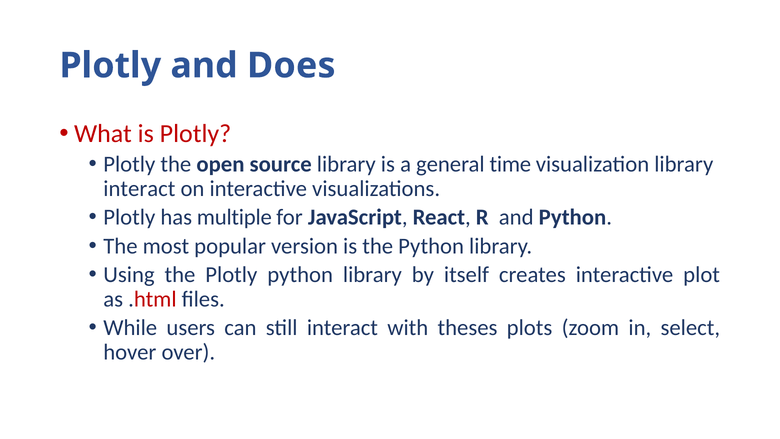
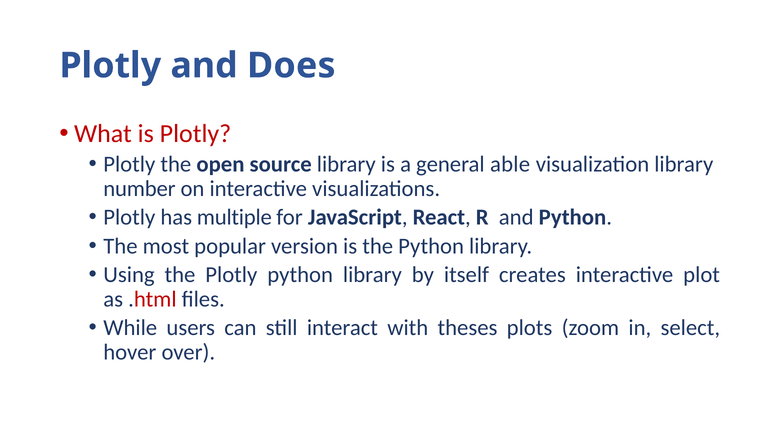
time: time -> able
interact at (139, 189): interact -> number
